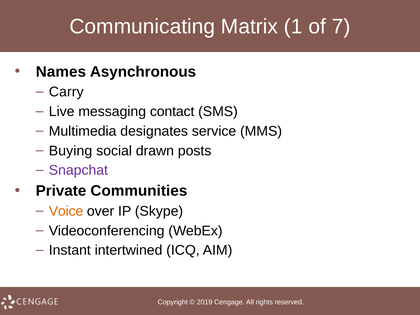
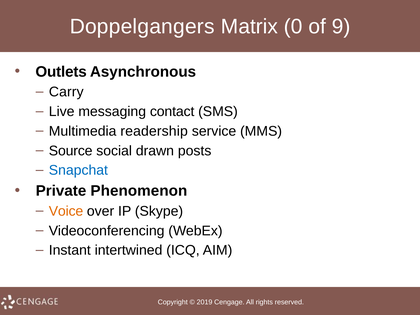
Communicating: Communicating -> Doppelgangers
1: 1 -> 0
7: 7 -> 9
Names: Names -> Outlets
designates: designates -> readership
Buying: Buying -> Source
Snapchat colour: purple -> blue
Communities: Communities -> Phenomenon
